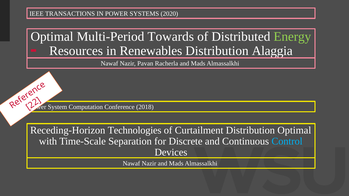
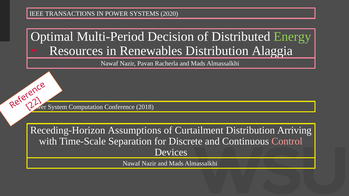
Towards: Towards -> Decision
Technologies: Technologies -> Assumptions
Distribution Optimal: Optimal -> Arriving
Control colour: light blue -> pink
